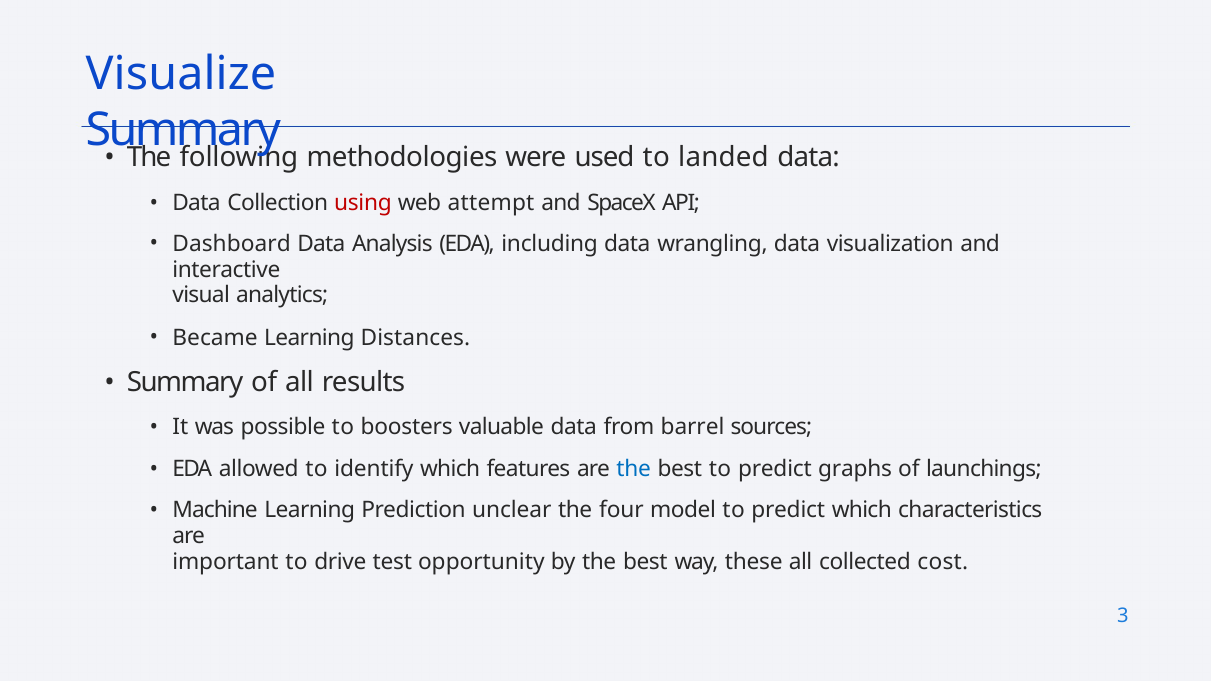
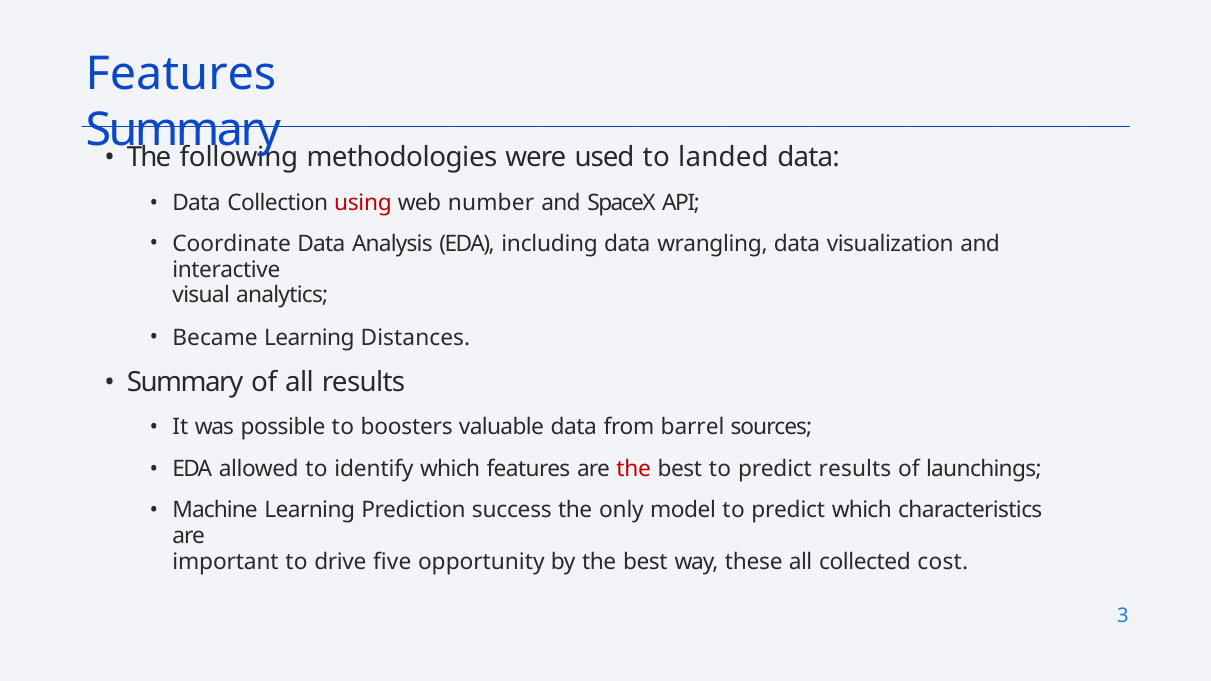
Visualize at (181, 74): Visualize -> Features
attempt: attempt -> number
Dashboard: Dashboard -> Coordinate
the at (634, 470) colour: blue -> red
predict graphs: graphs -> results
unclear: unclear -> success
four: four -> only
test: test -> five
